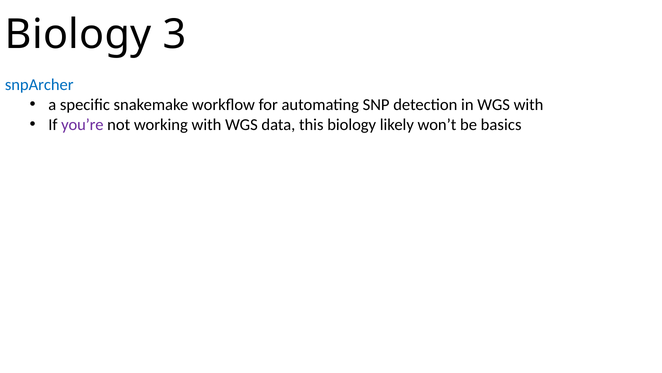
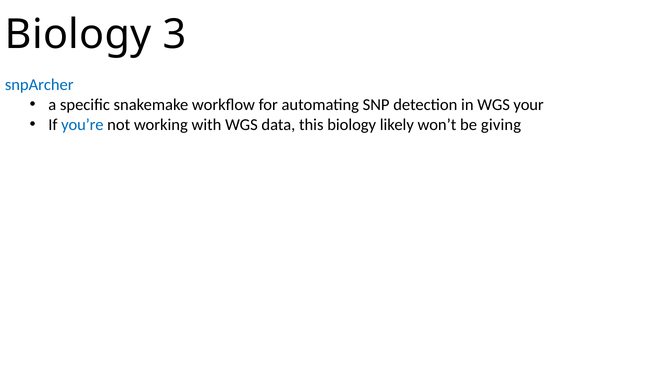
WGS with: with -> your
you’re colour: purple -> blue
basics: basics -> giving
